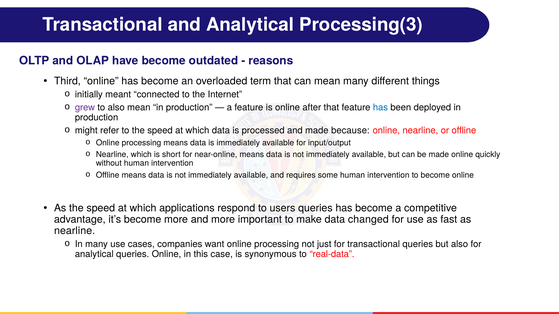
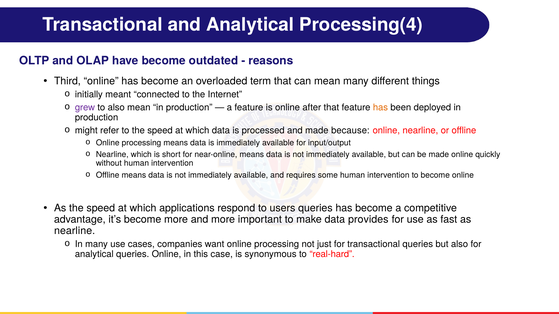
Processing(3: Processing(3 -> Processing(4
has at (380, 108) colour: blue -> orange
changed: changed -> provides
real-data: real-data -> real-hard
